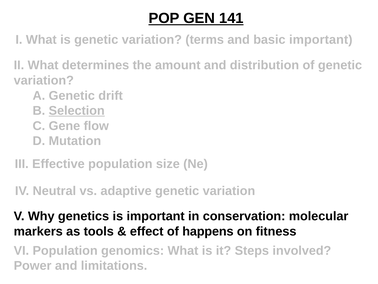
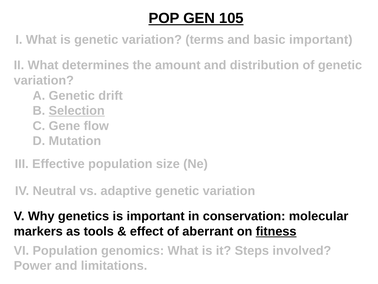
141: 141 -> 105
happens: happens -> aberrant
fitness underline: none -> present
